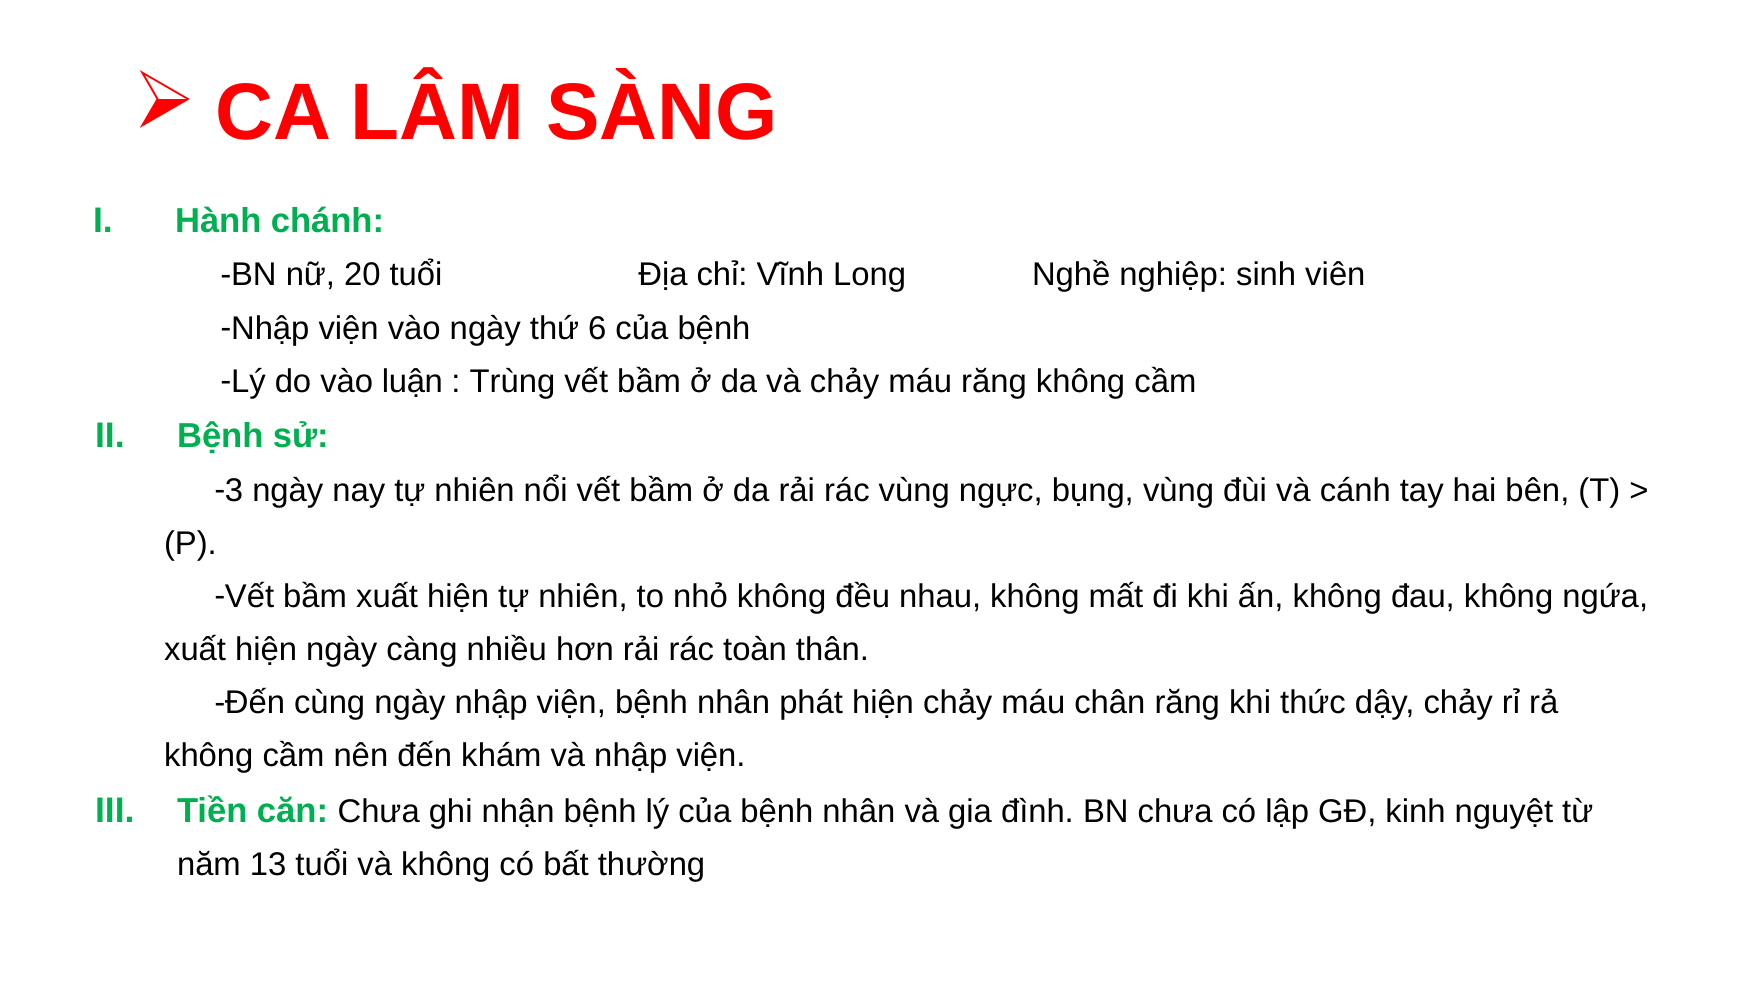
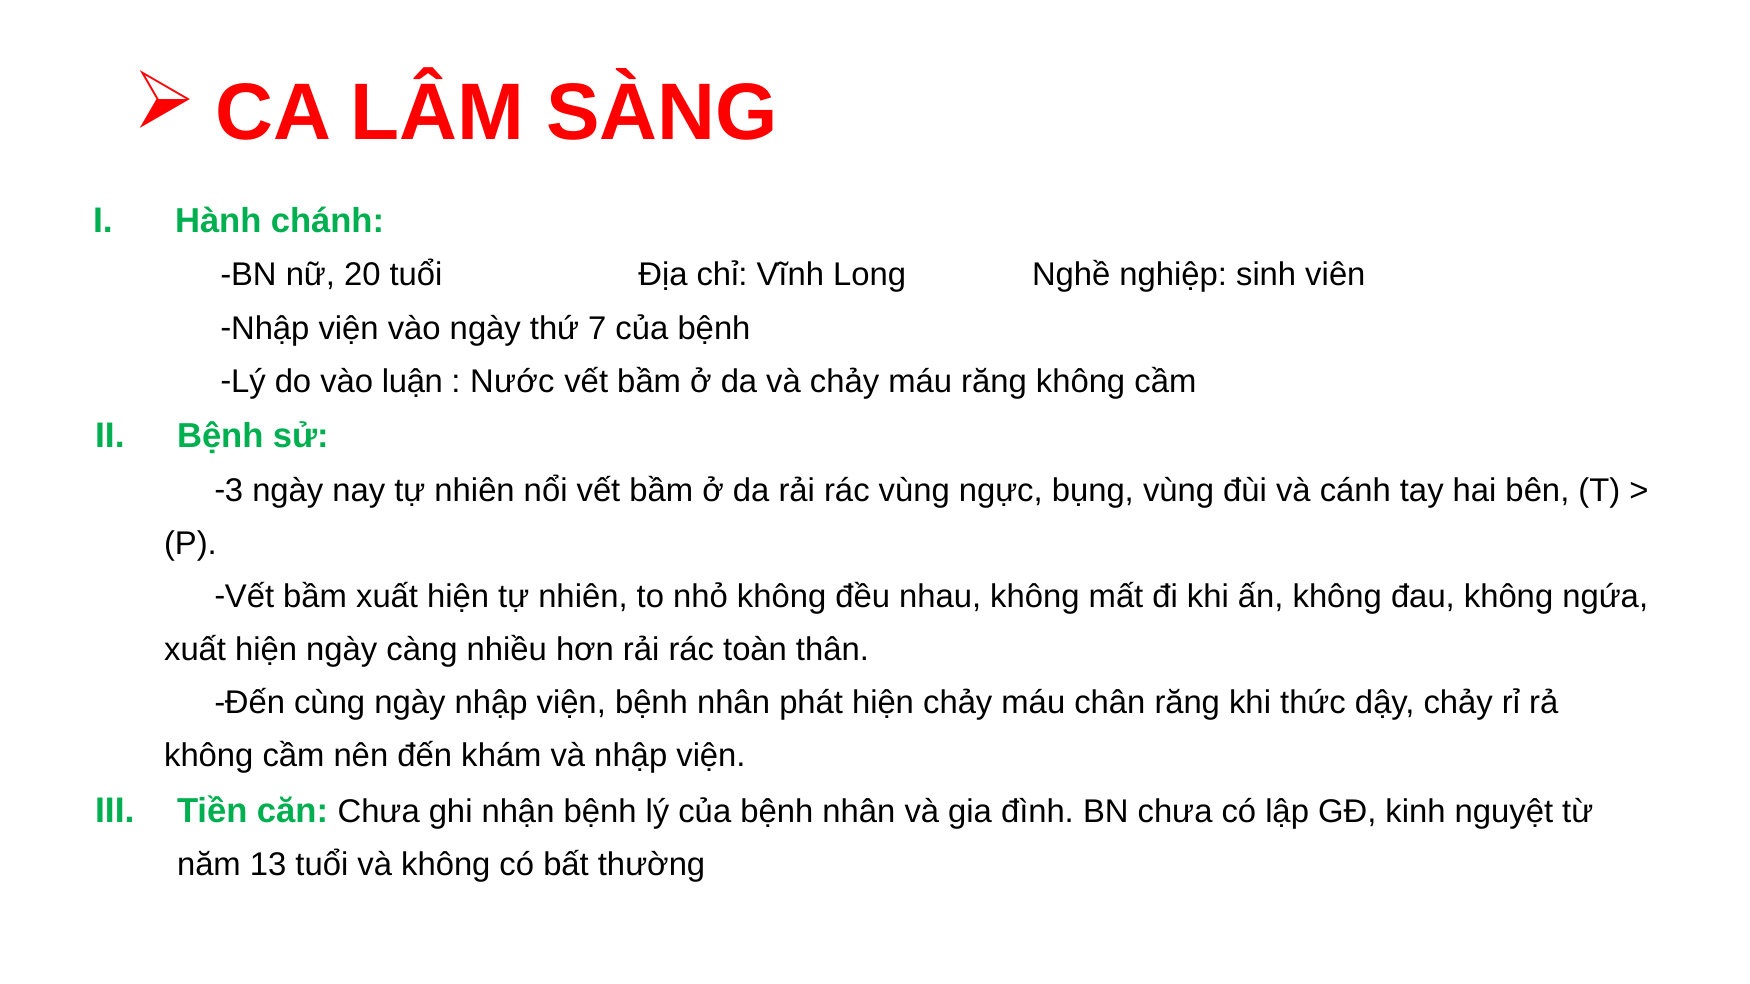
6: 6 -> 7
Trùng: Trùng -> Nước
